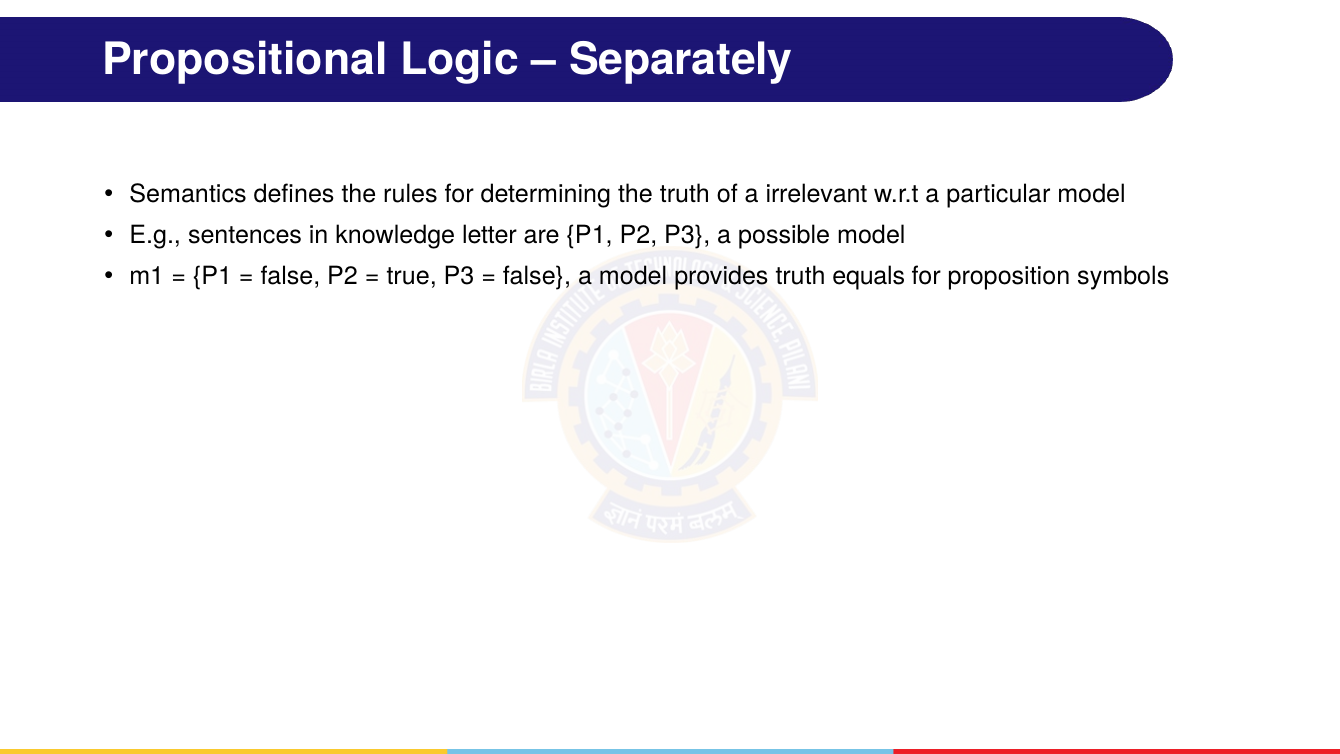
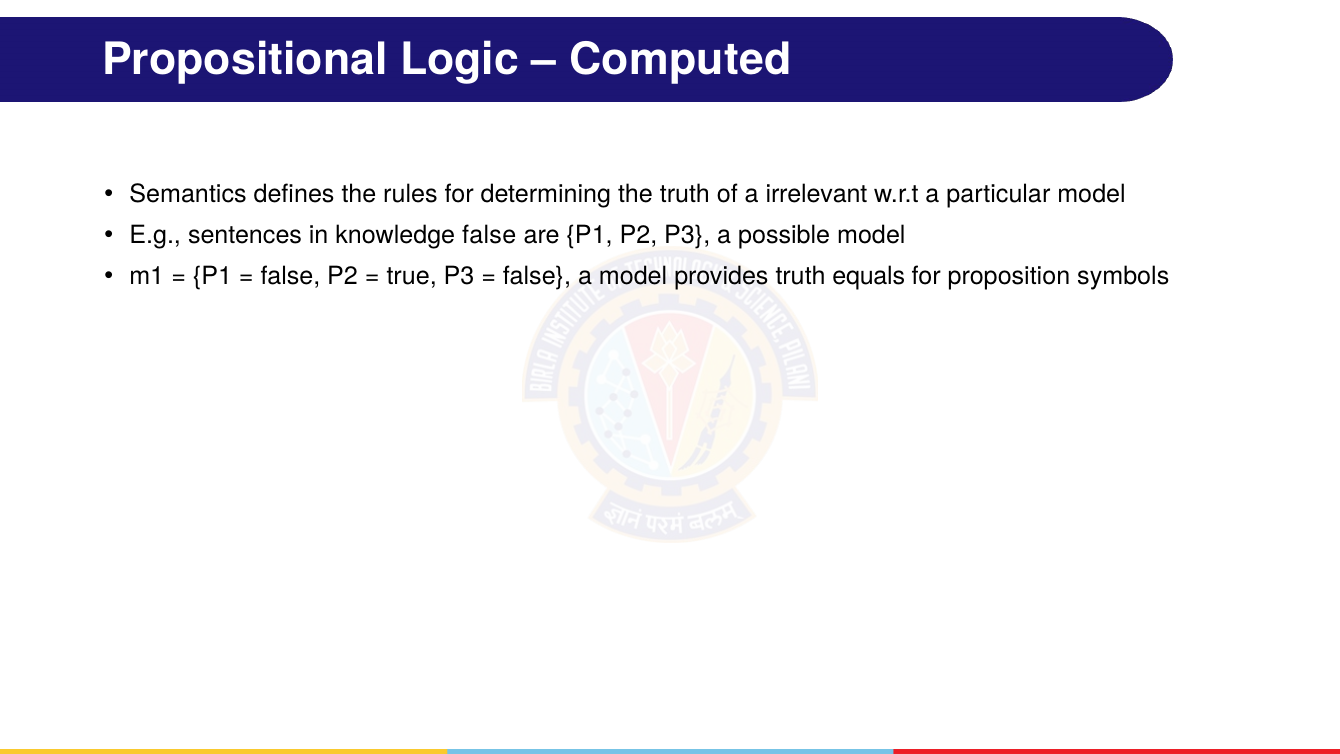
Separately: Separately -> Computed
knowledge letter: letter -> false
